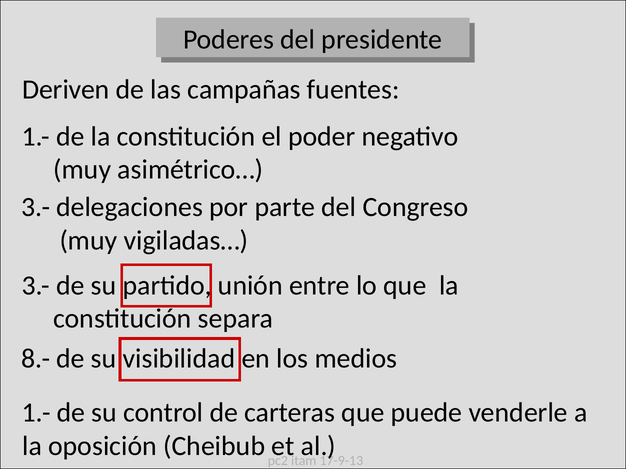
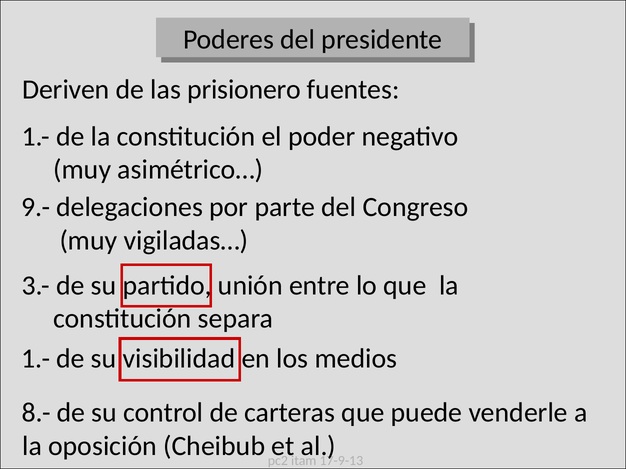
campañas: campañas -> prisionero
3.- at (36, 207): 3.- -> 9.-
8.- at (36, 359): 8.- -> 1.-
1.- at (36, 413): 1.- -> 8.-
